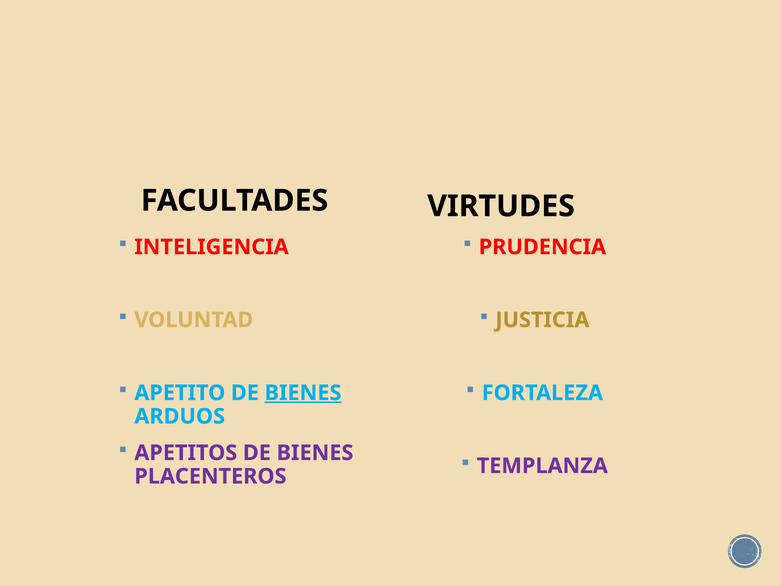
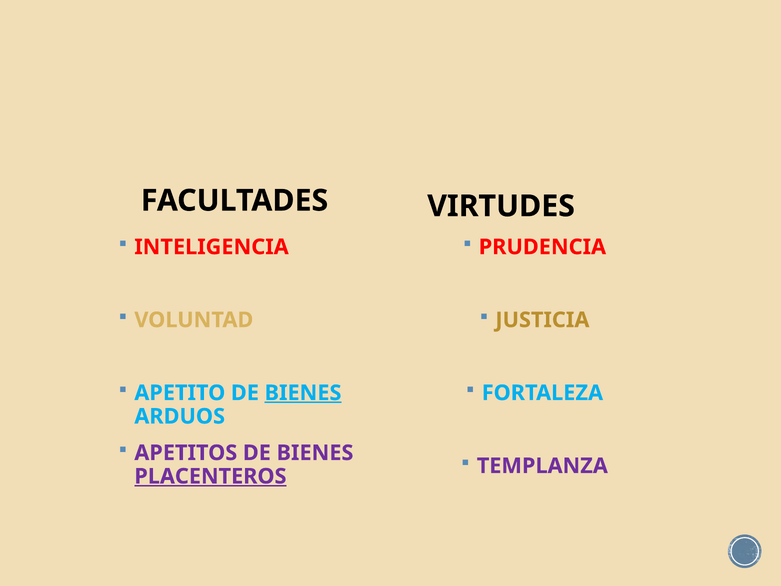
PLACENTEROS underline: none -> present
